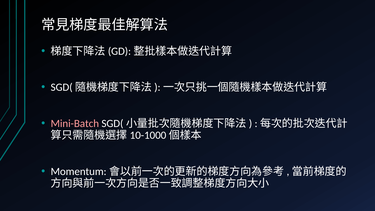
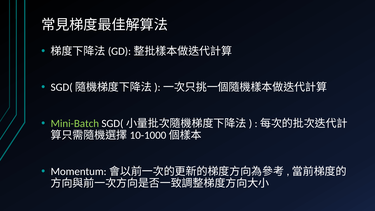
Mini-Batch colour: pink -> light green
